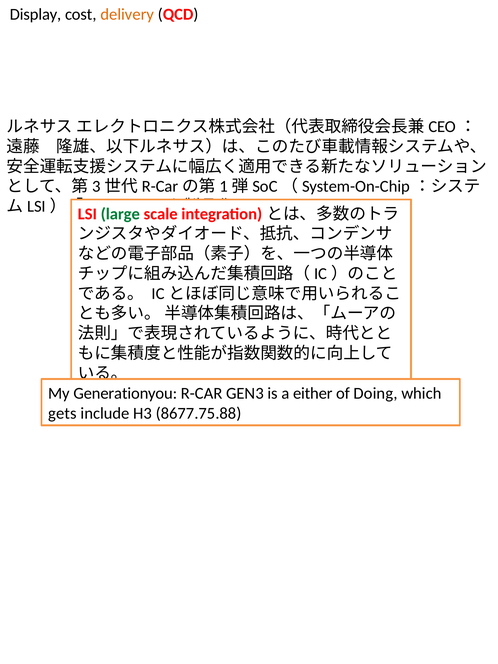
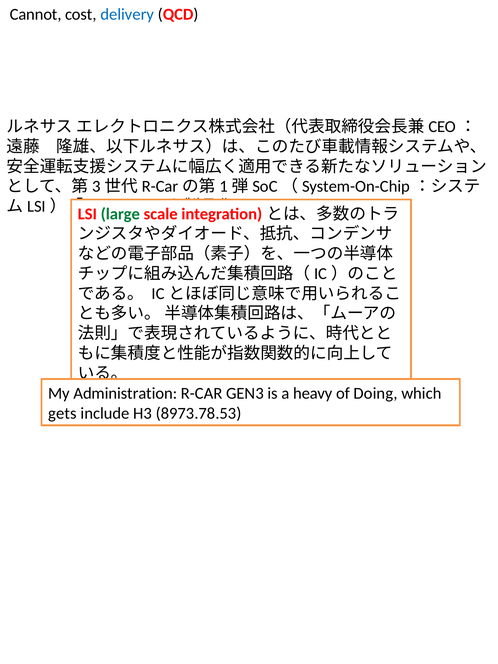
Display: Display -> Cannot
delivery colour: orange -> blue
Generationyou: Generationyou -> Administration
either: either -> heavy
8677.75.88: 8677.75.88 -> 8973.78.53
